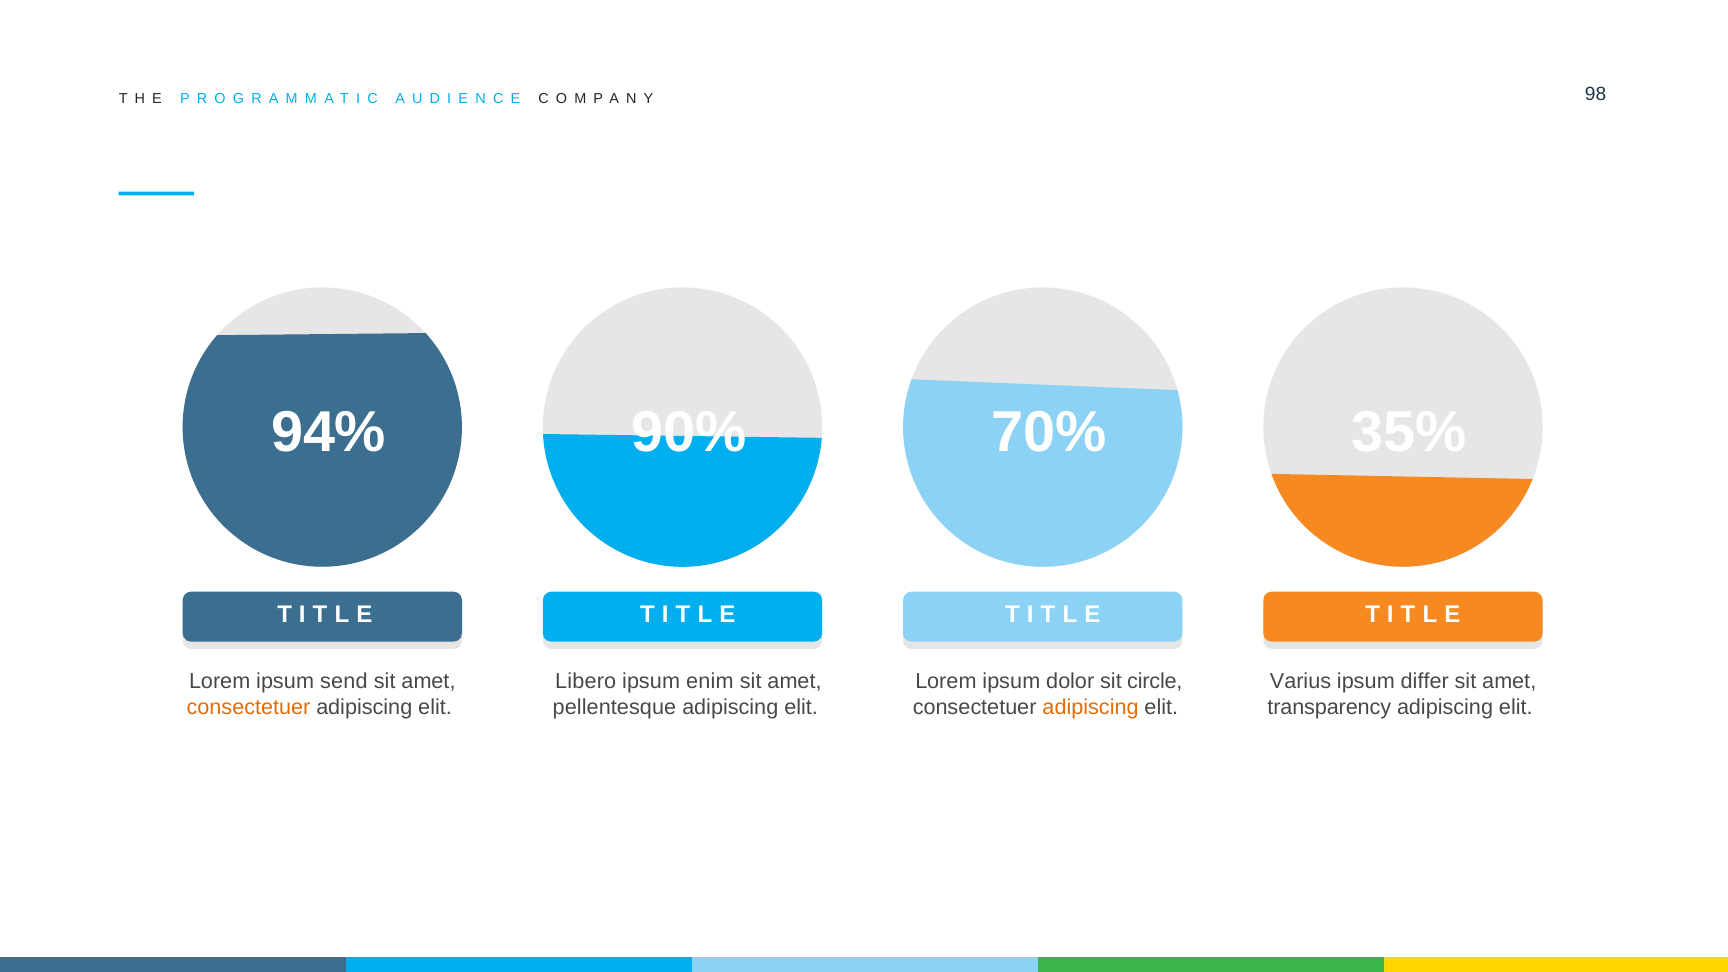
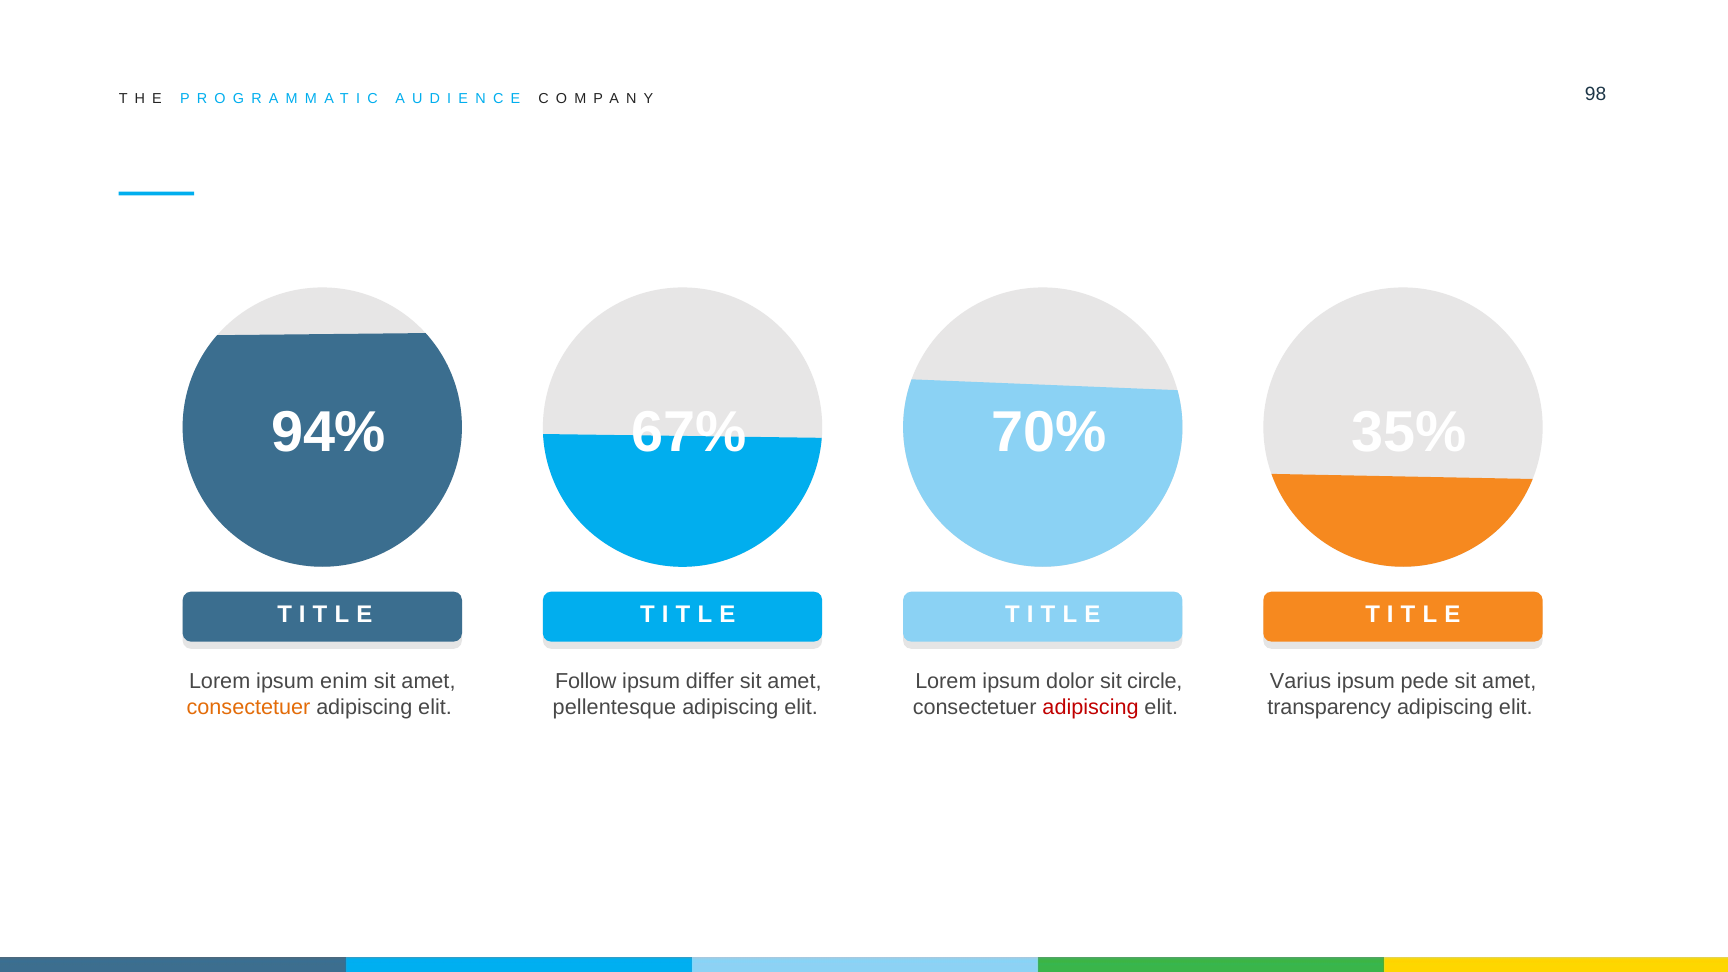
90%: 90% -> 67%
send: send -> enim
Libero: Libero -> Follow
enim: enim -> differ
differ: differ -> pede
adipiscing at (1091, 707) colour: orange -> red
